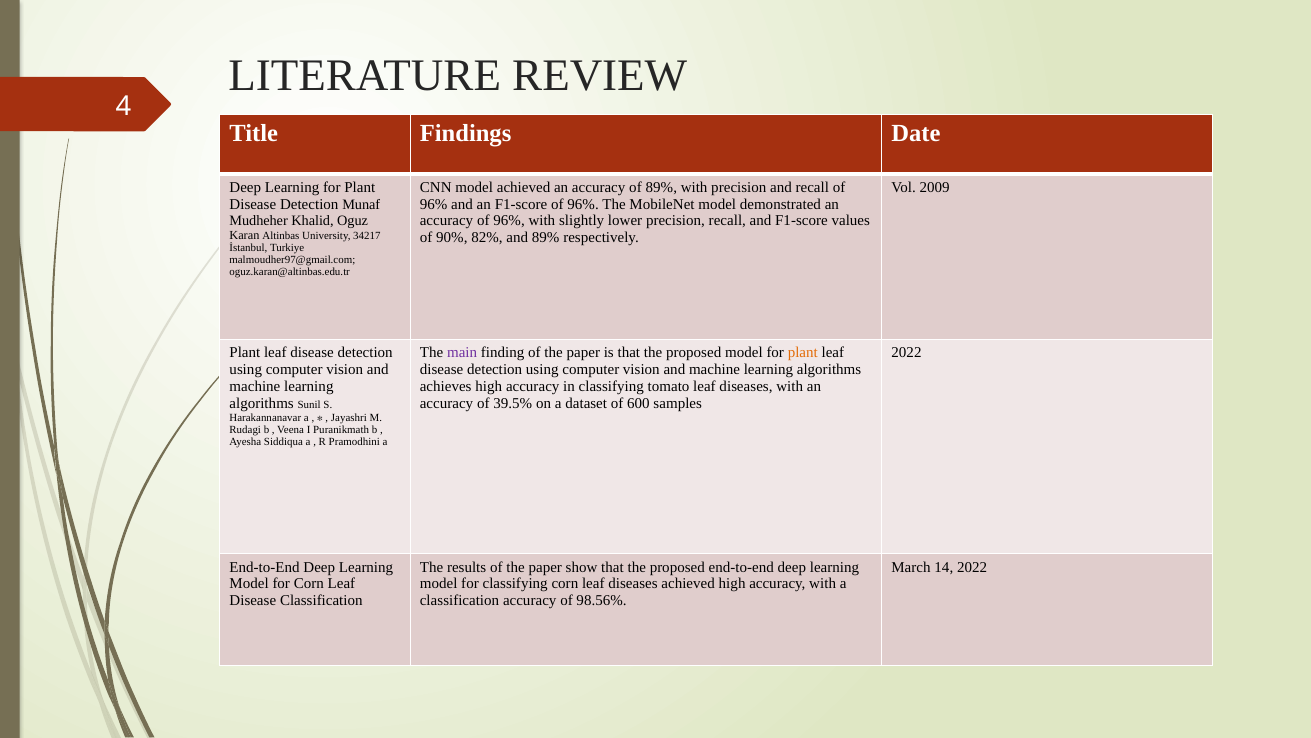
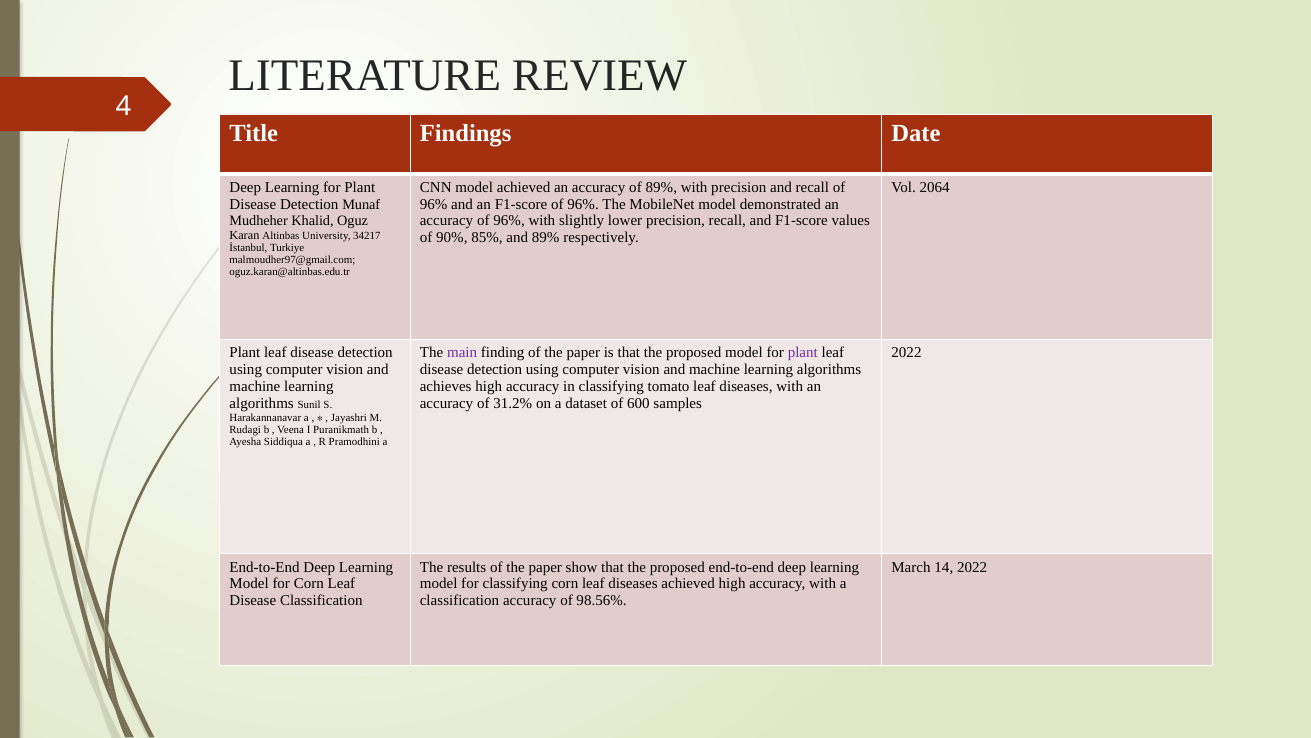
2009: 2009 -> 2064
82%: 82% -> 85%
plant at (803, 353) colour: orange -> purple
39.5%: 39.5% -> 31.2%
